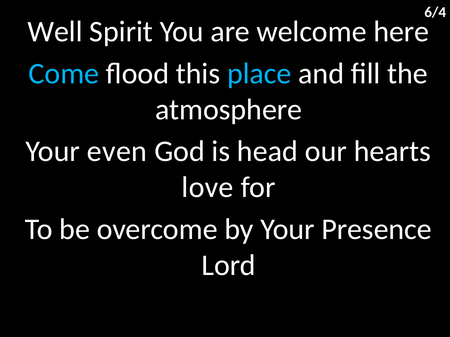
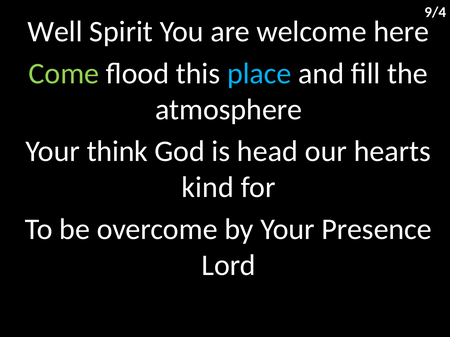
6/4: 6/4 -> 9/4
Come colour: light blue -> light green
even: even -> think
love: love -> kind
